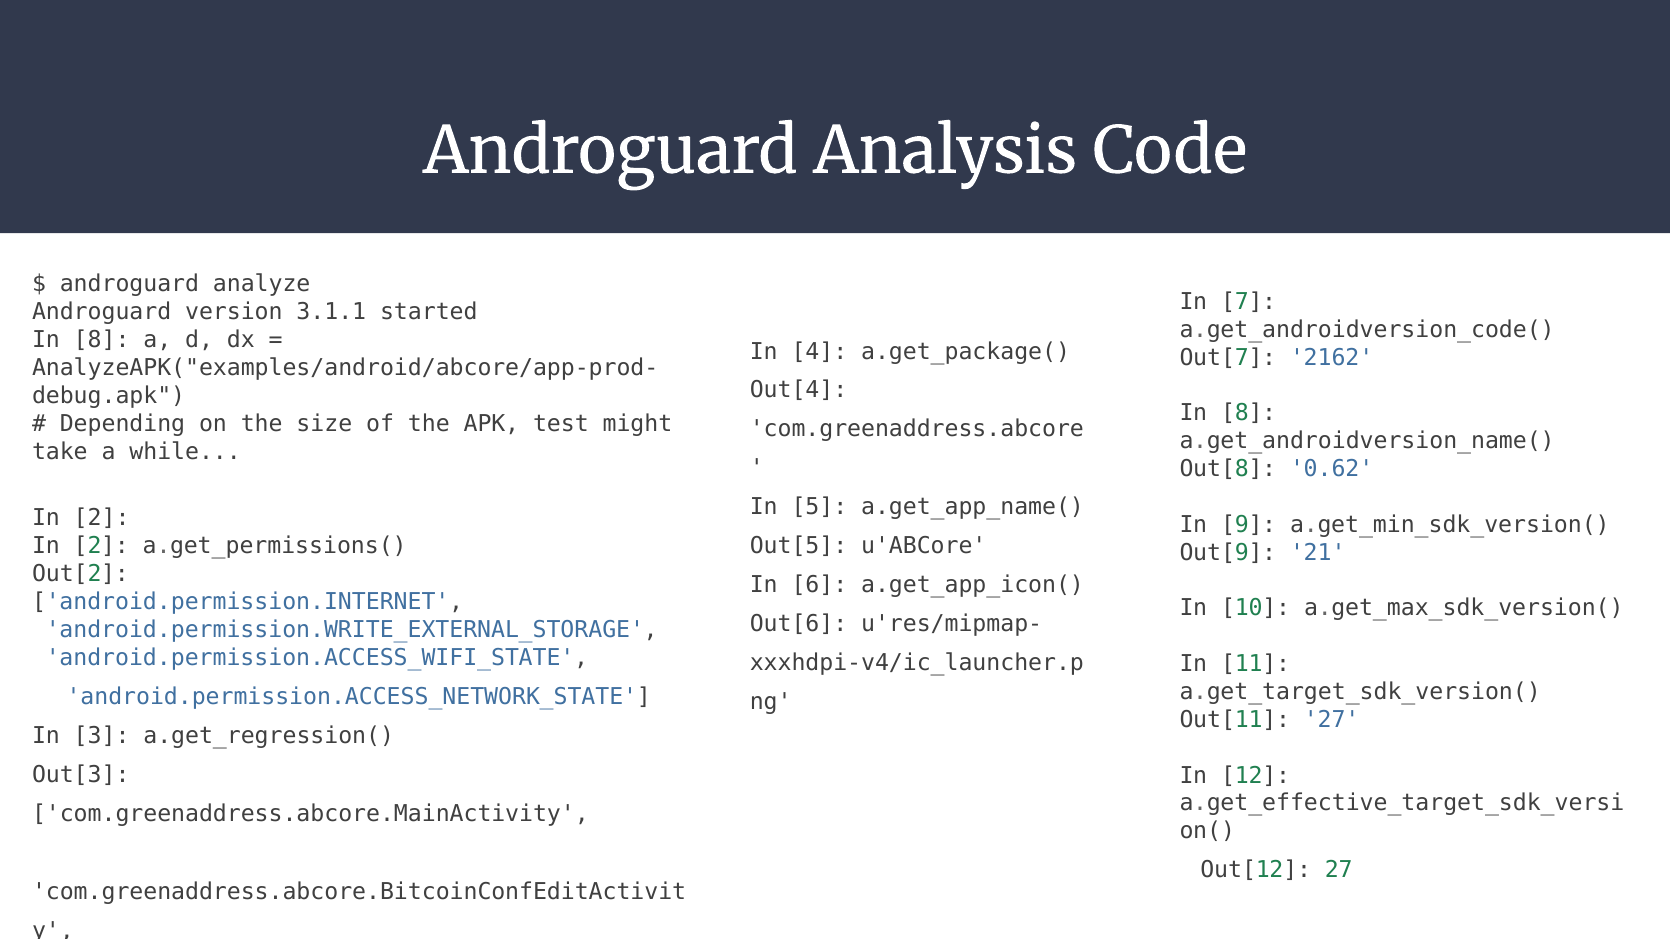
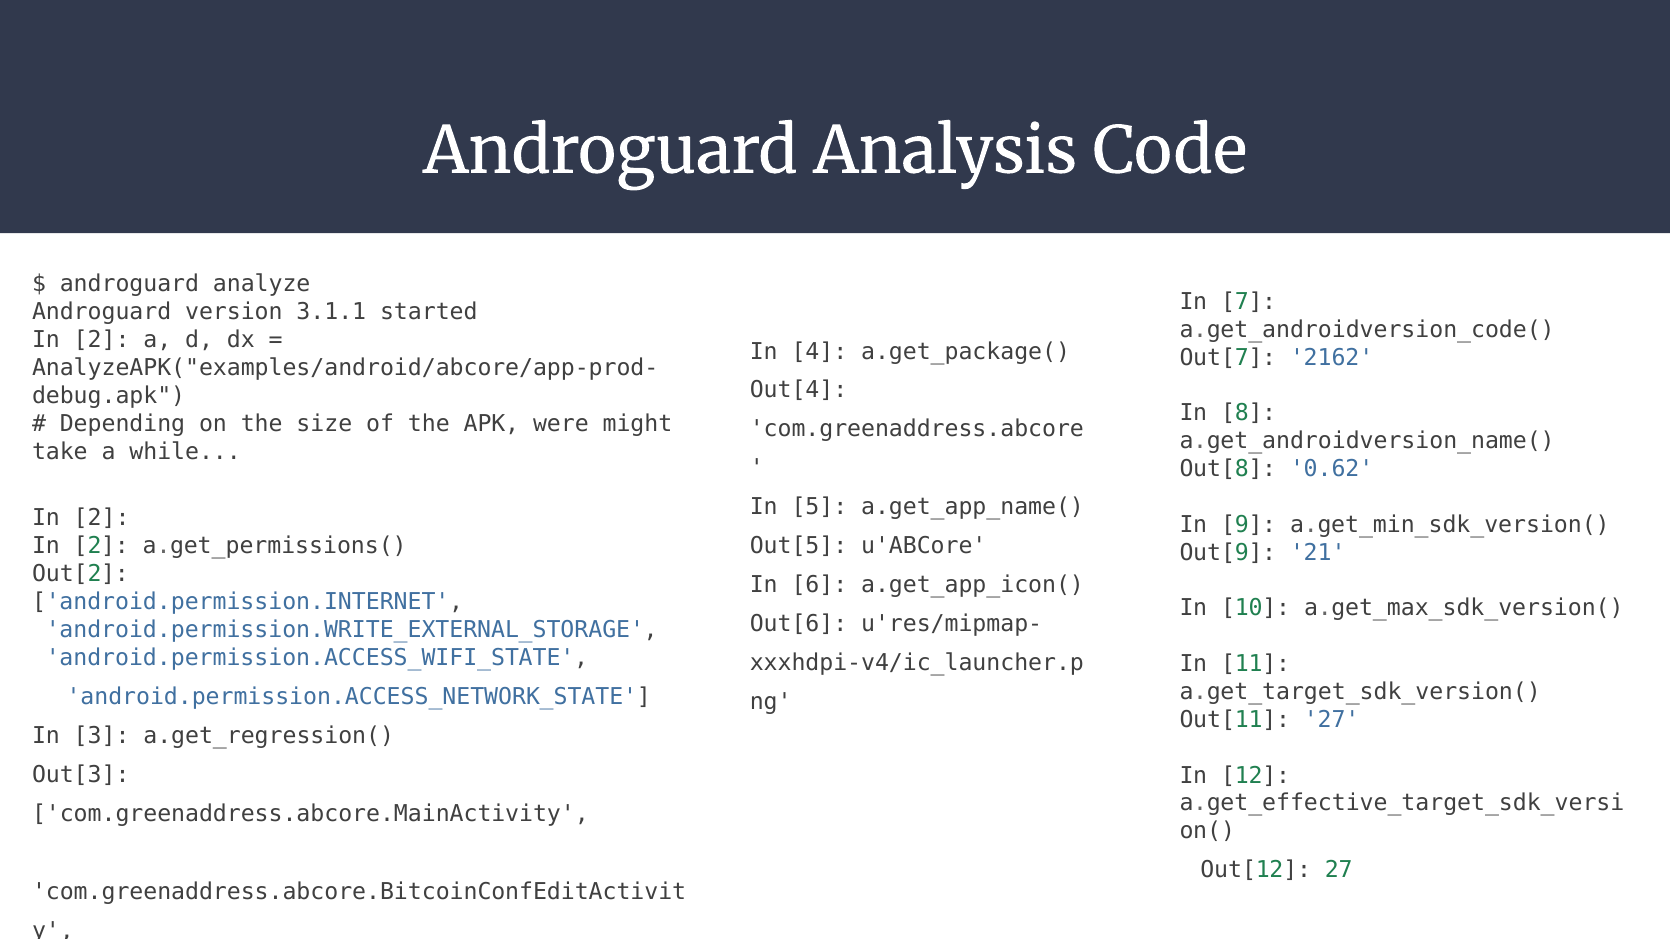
8 at (102, 340): 8 -> 2
test: test -> were
